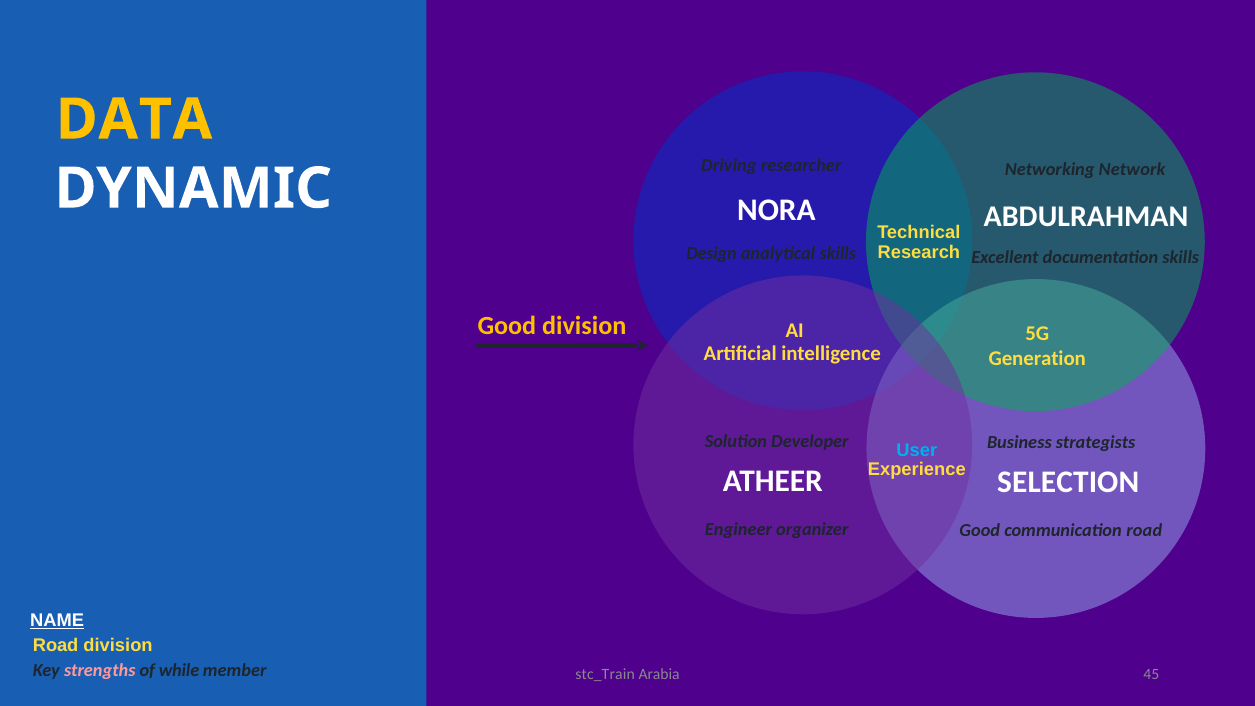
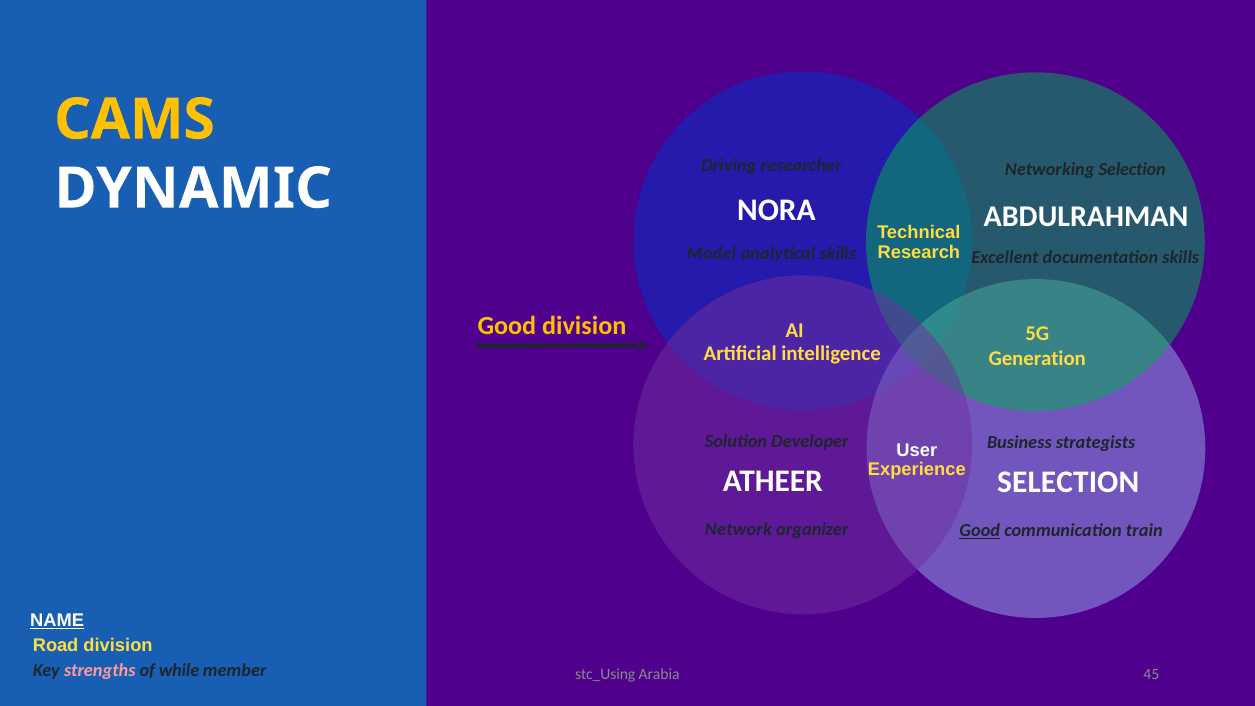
DATA: DATA -> CAMS
Networking Network: Network -> Selection
Design: Design -> Model
User colour: light blue -> white
Engineer: Engineer -> Network
Good at (980, 530) underline: none -> present
communication road: road -> train
stc_Train: stc_Train -> stc_Using
